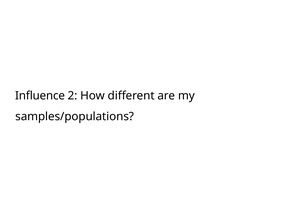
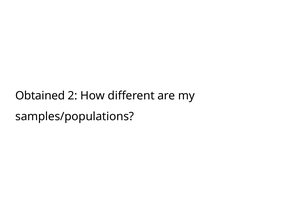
Influence: Influence -> Obtained
